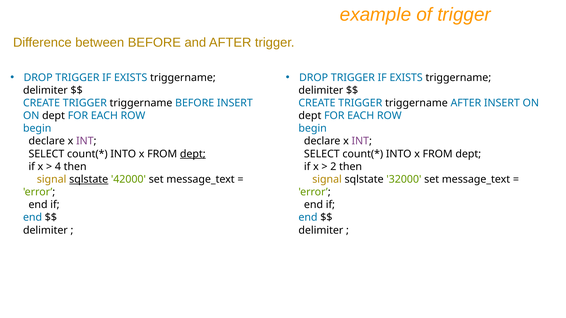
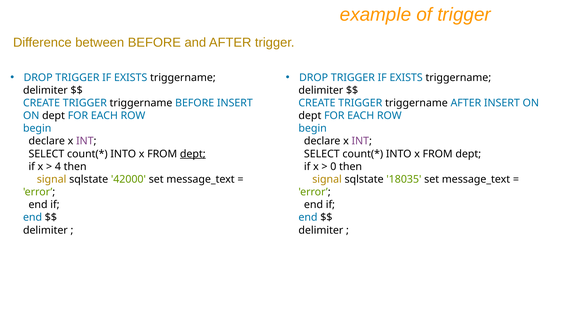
2: 2 -> 0
sqlstate at (89, 180) underline: present -> none
32000: 32000 -> 18035
